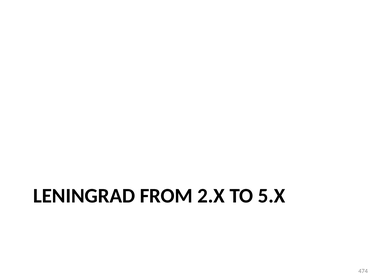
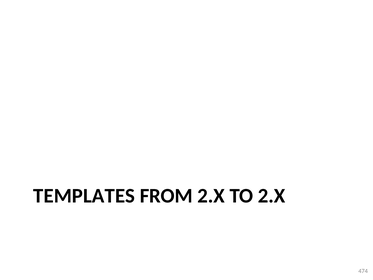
LENINGRAD: LENINGRAD -> TEMPLATES
TO 5.X: 5.X -> 2.X
